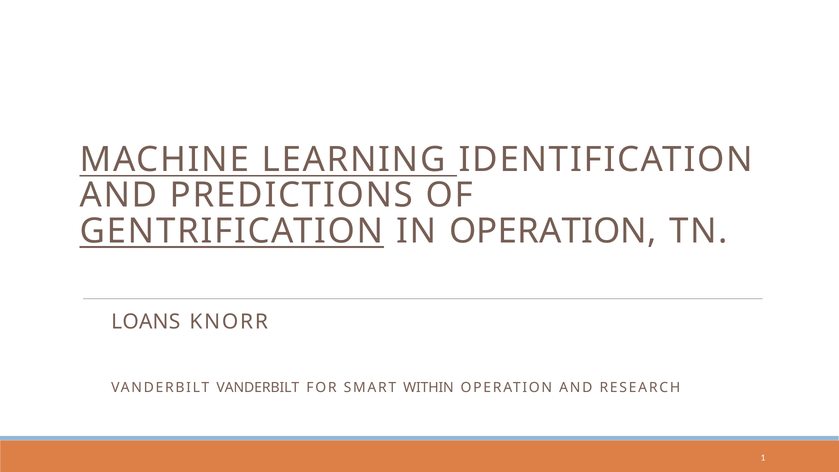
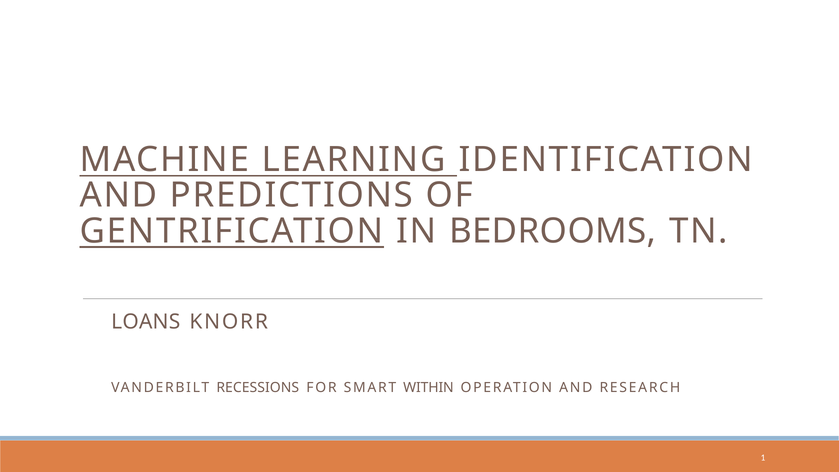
IN OPERATION: OPERATION -> BEDROOMS
VANDERBILT VANDERBILT: VANDERBILT -> RECESSIONS
